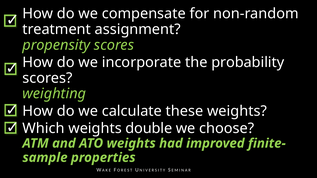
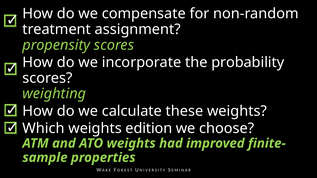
double: double -> edition
